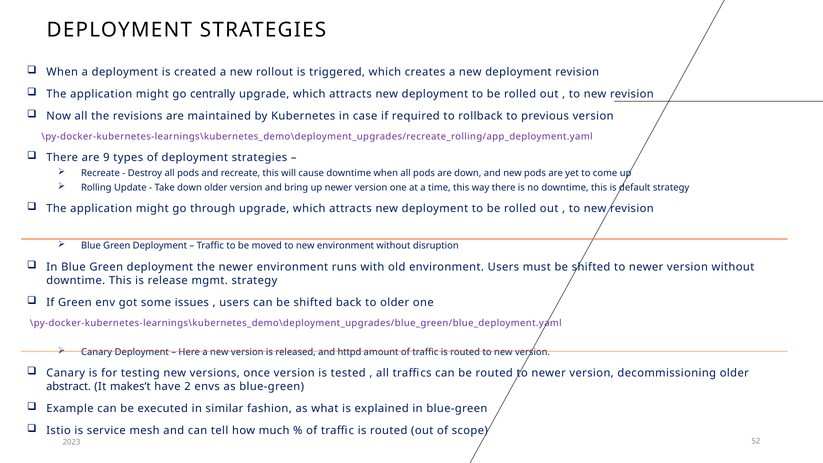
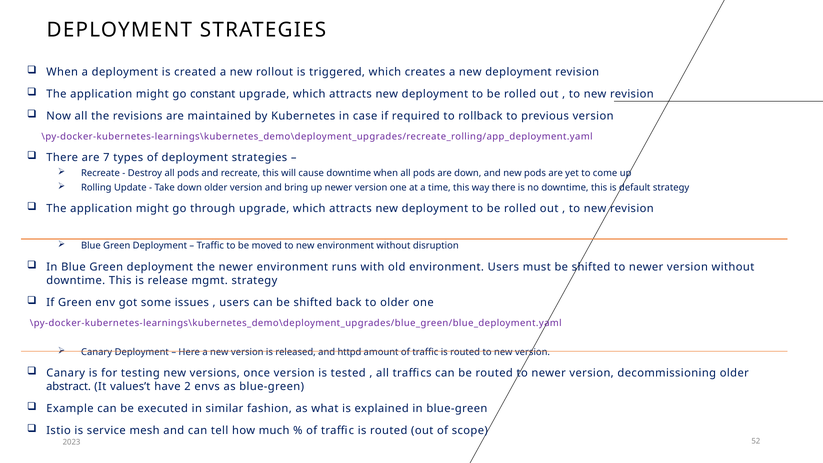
centrally: centrally -> constant
9: 9 -> 7
makes’t: makes’t -> values’t
